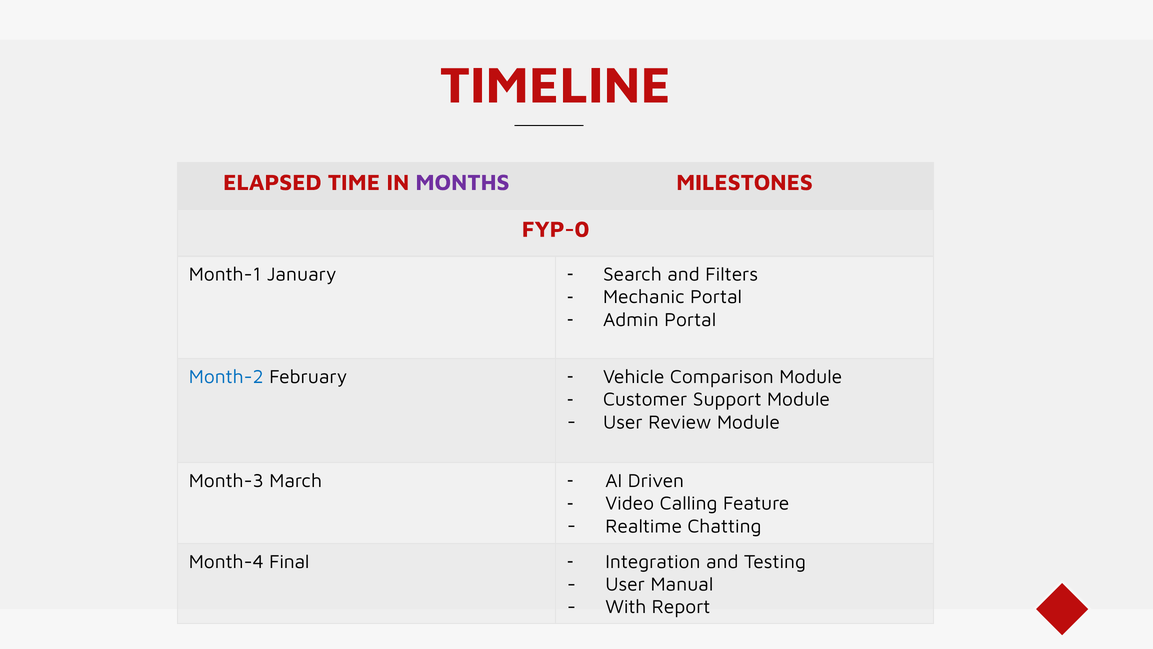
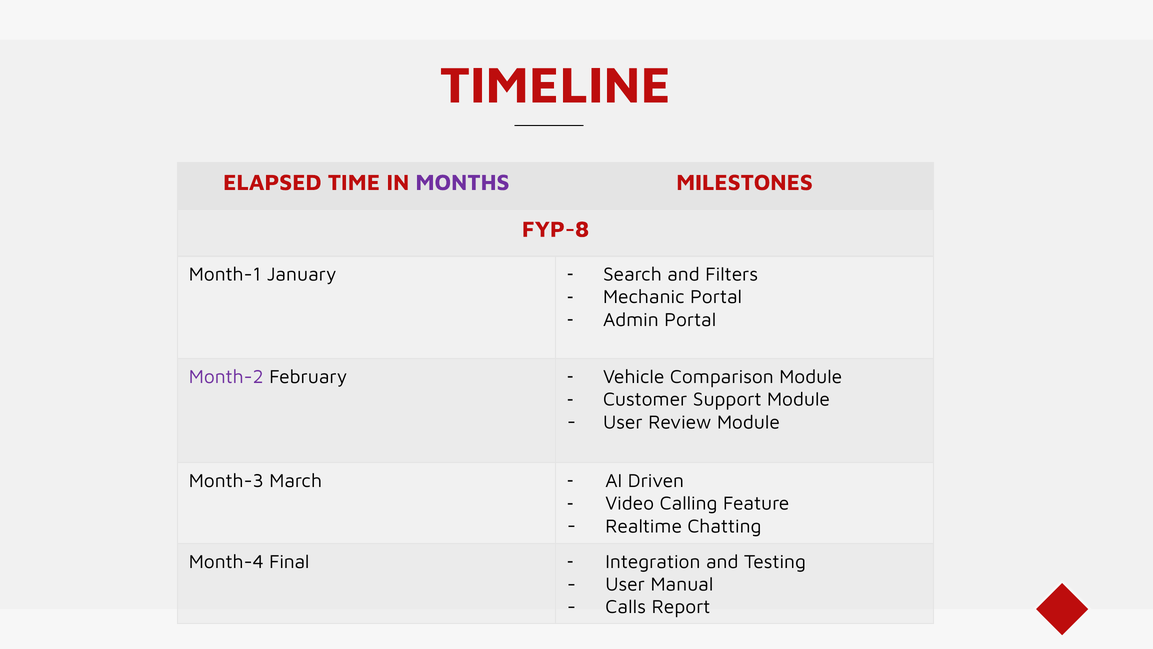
FYP-0: FYP-0 -> FYP-8
Month-2 colour: blue -> purple
With: With -> Calls
